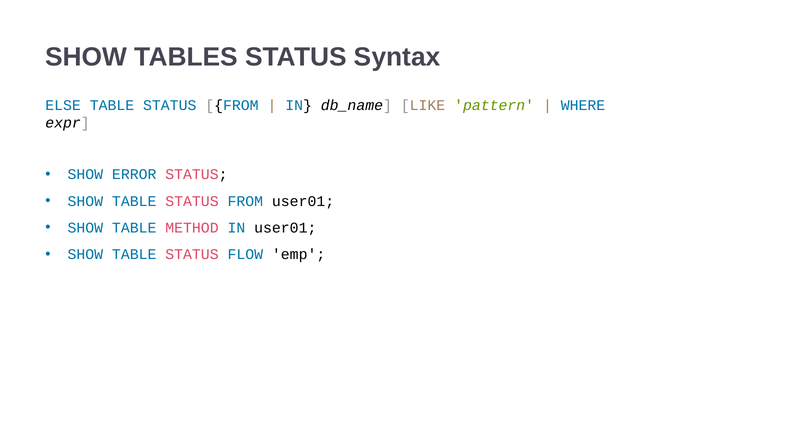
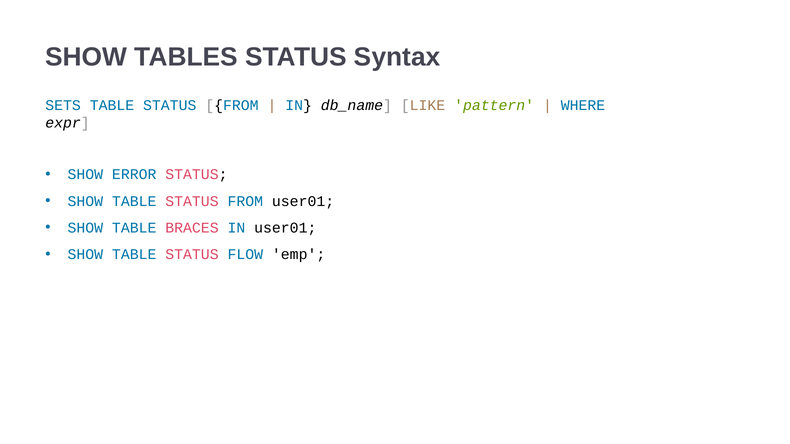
ELSE: ELSE -> SETS
METHOD: METHOD -> BRACES
